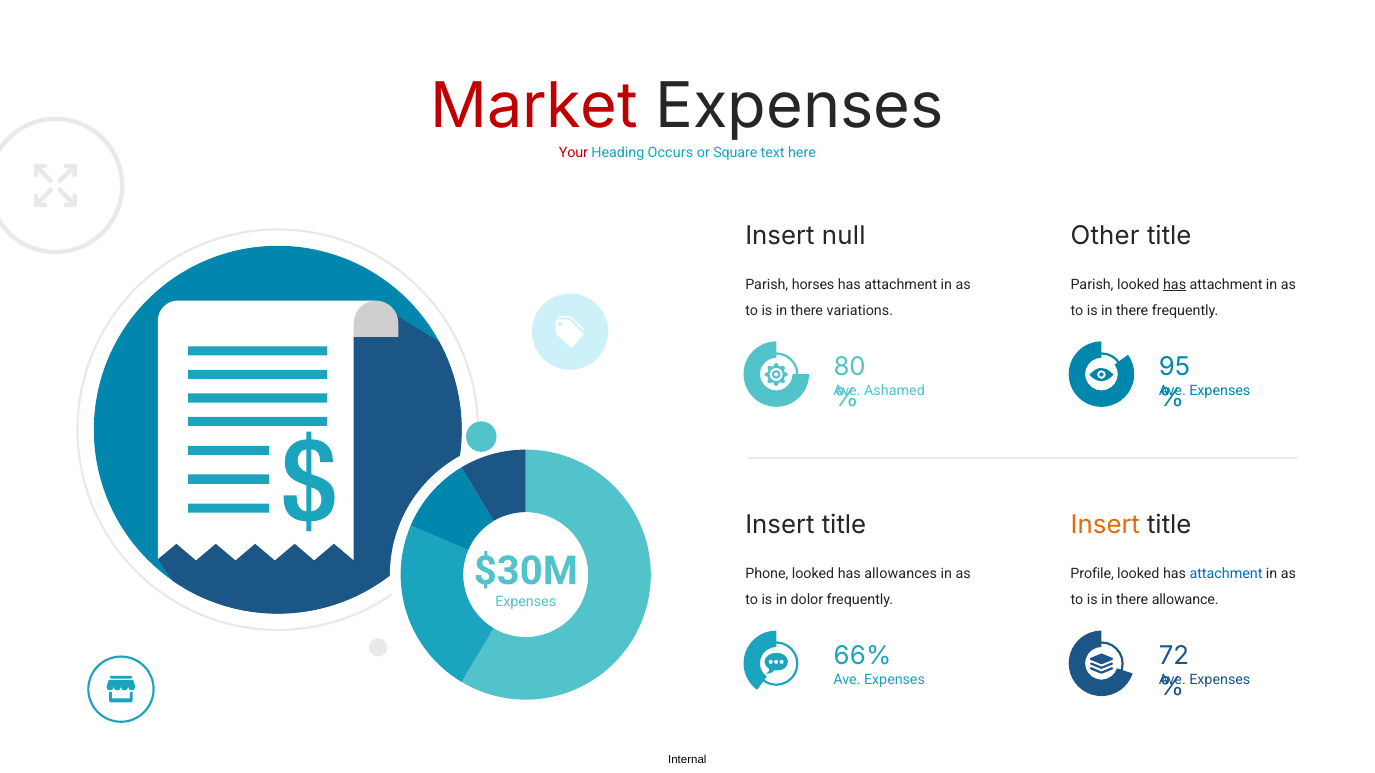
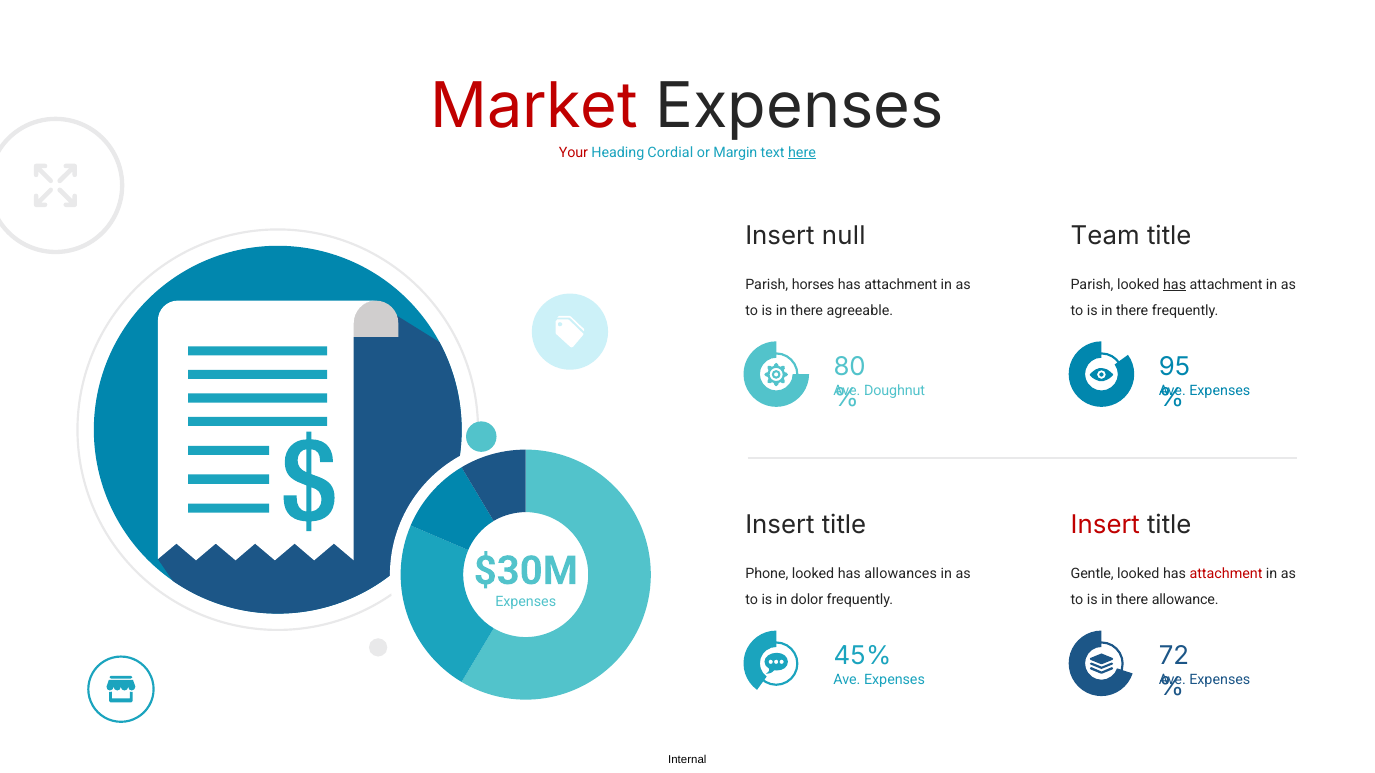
Occurs: Occurs -> Cordial
Square: Square -> Margin
here underline: none -> present
Other: Other -> Team
variations: variations -> agreeable
Ashamed: Ashamed -> Doughnut
Insert at (1105, 525) colour: orange -> red
Profile: Profile -> Gentle
attachment at (1226, 574) colour: blue -> red
66%: 66% -> 45%
